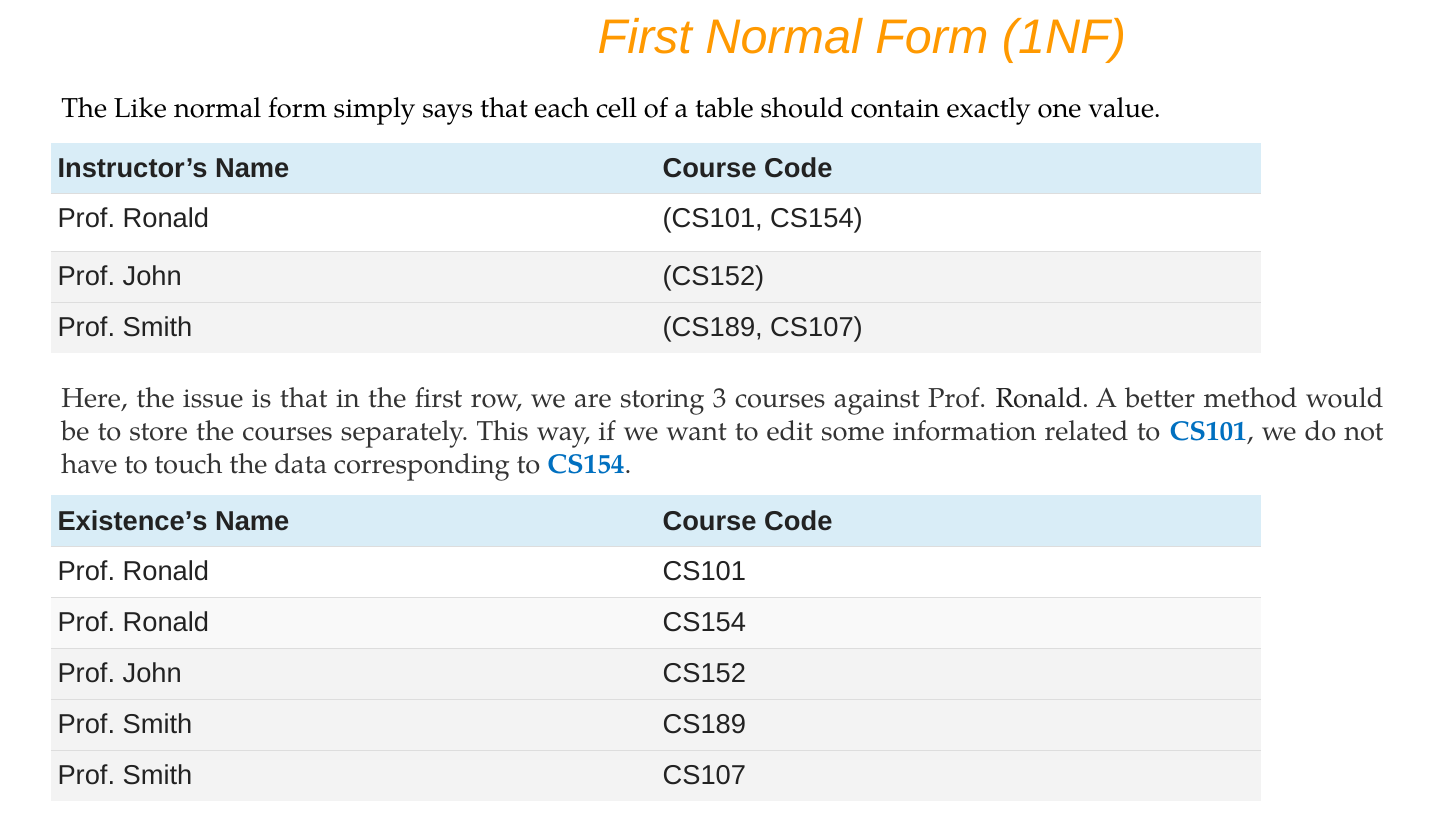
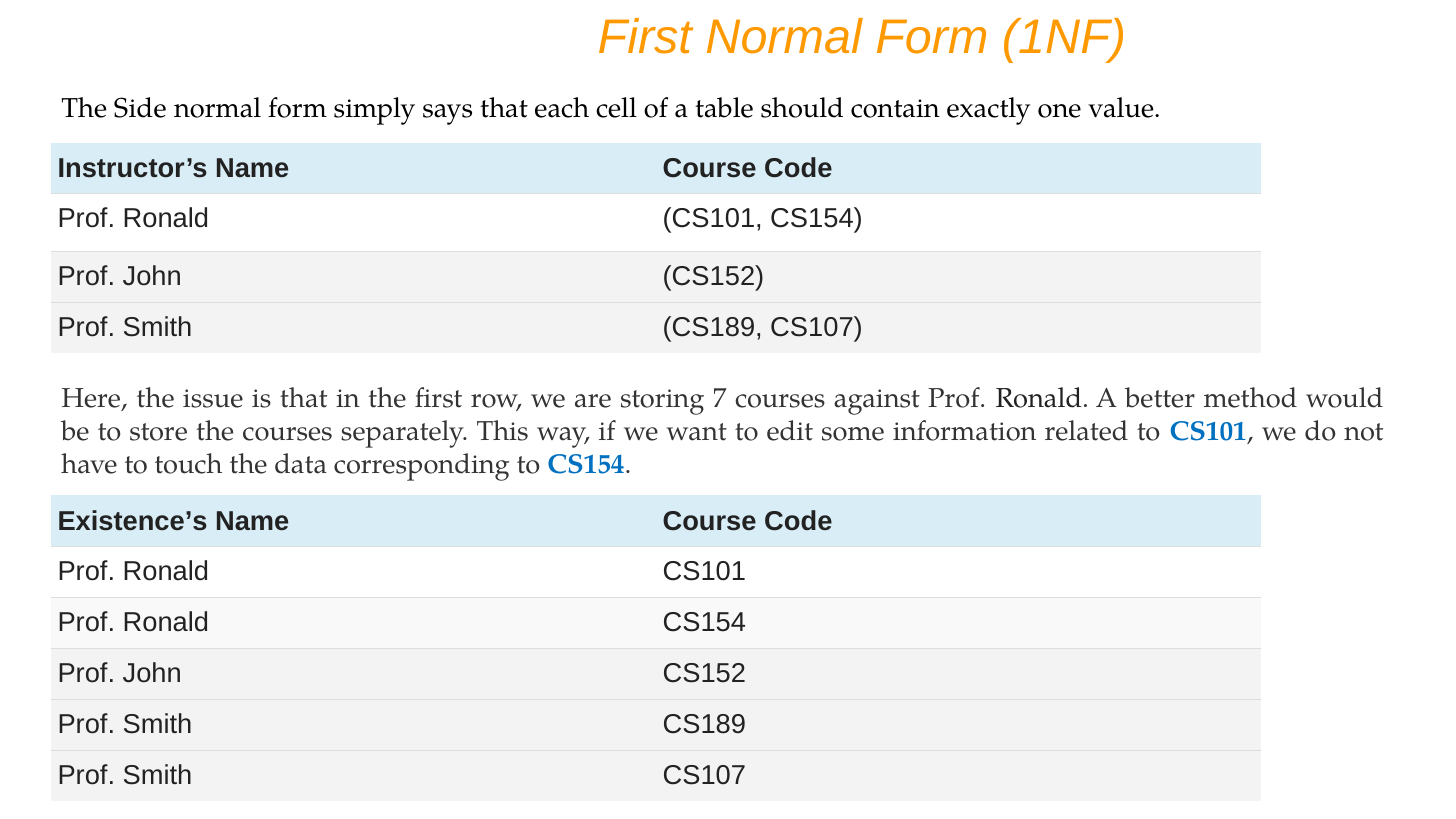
Like: Like -> Side
3: 3 -> 7
